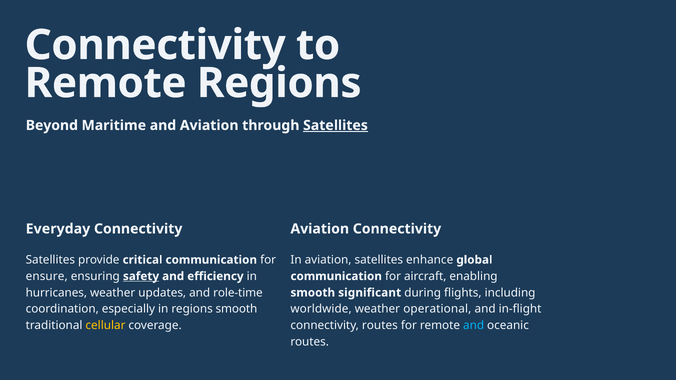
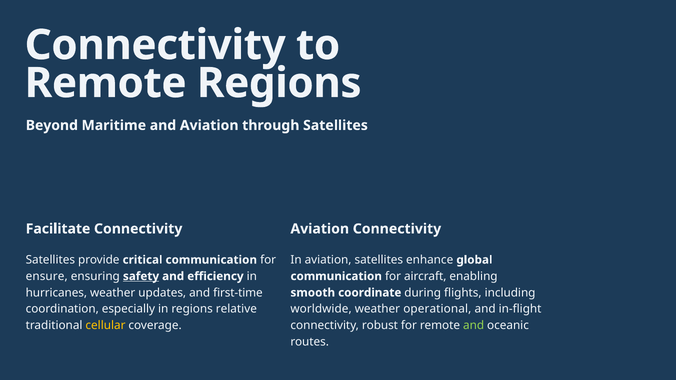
Satellites at (335, 125) underline: present -> none
Everyday: Everyday -> Facilitate
role-time: role-time -> first-time
significant: significant -> coordinate
regions smooth: smooth -> relative
connectivity routes: routes -> robust
and at (474, 326) colour: light blue -> light green
